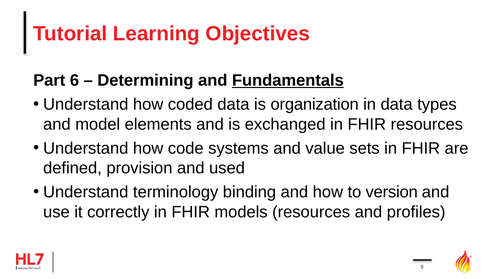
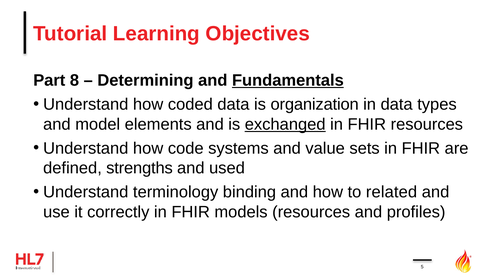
6: 6 -> 8
exchanged underline: none -> present
provision: provision -> strengths
version: version -> related
